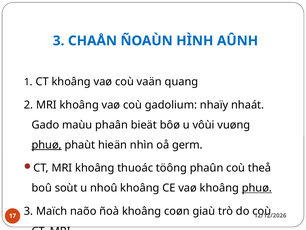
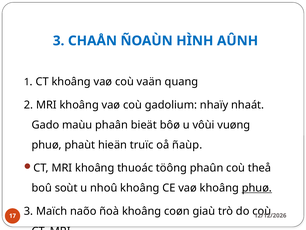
phuø at (47, 145) underline: present -> none
nhìn: nhìn -> truïc
germ: germ -> ñaùp
